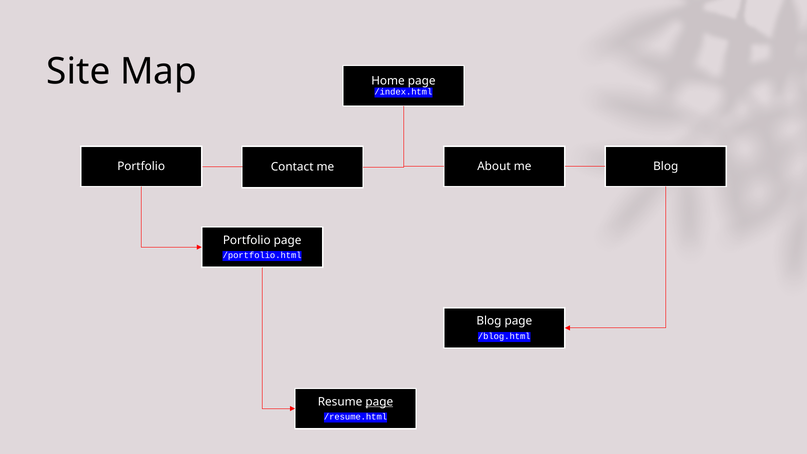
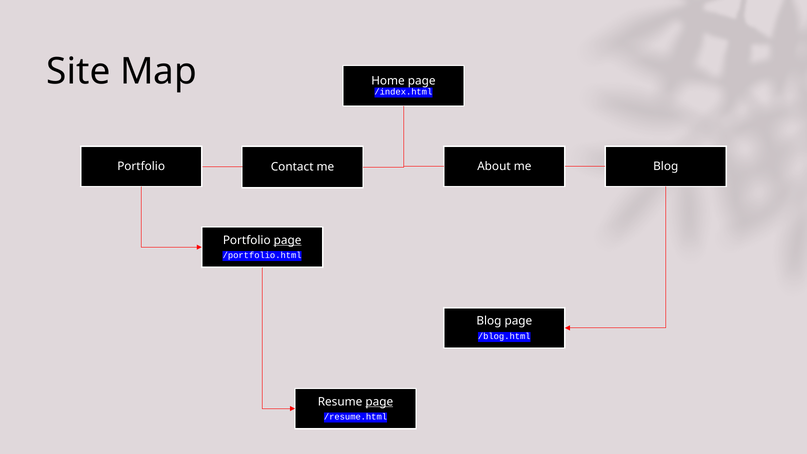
page at (288, 240) underline: none -> present
